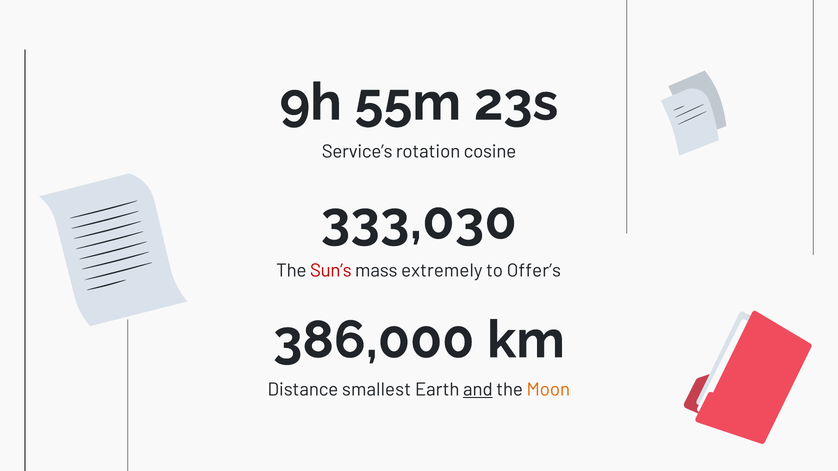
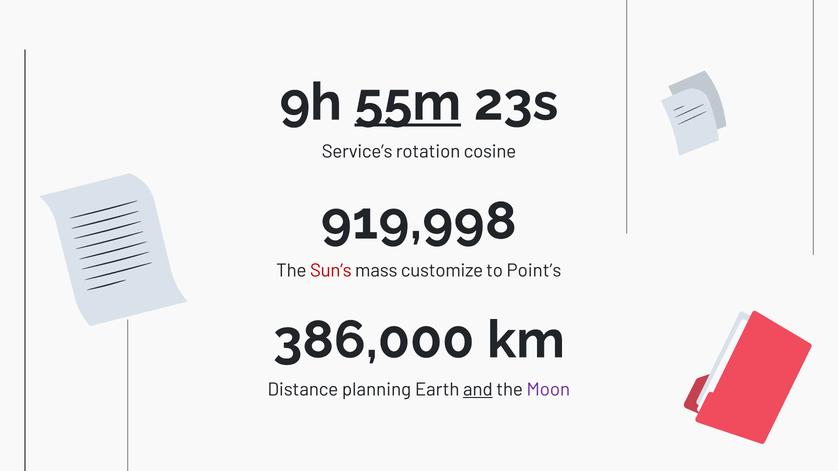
55m underline: none -> present
333,030: 333,030 -> 919,998
extremely: extremely -> customize
Offer’s: Offer’s -> Point’s
smallest: smallest -> planning
Moon colour: orange -> purple
